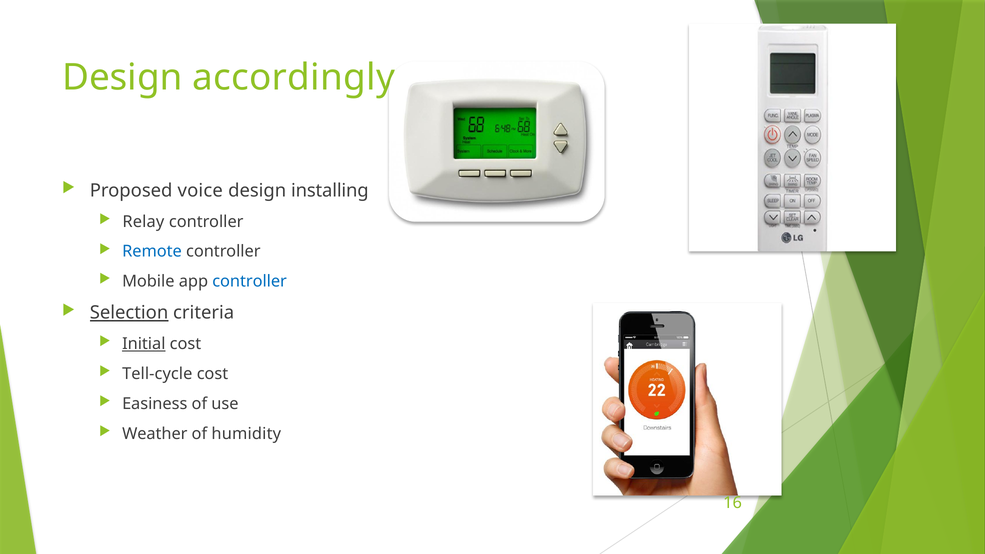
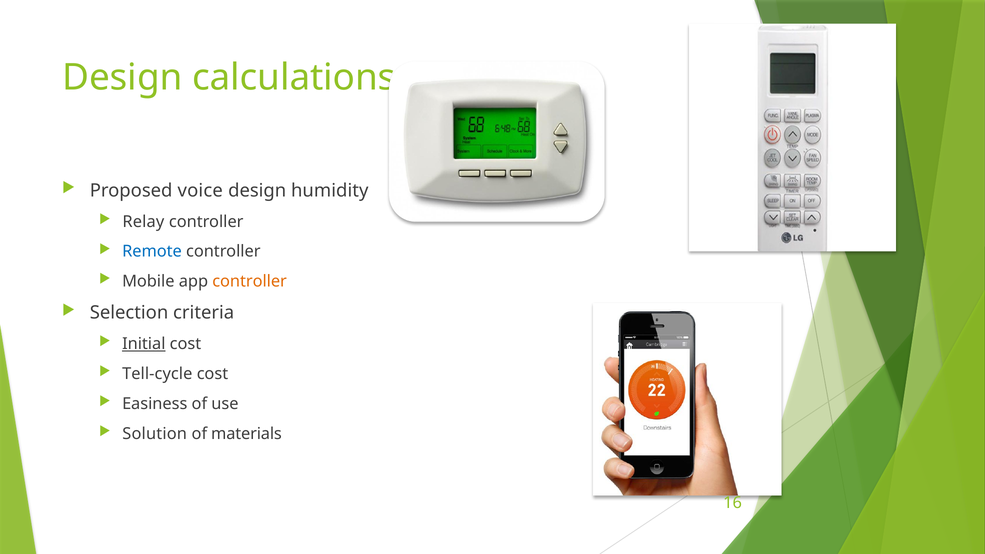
accordingly: accordingly -> calculations
installing: installing -> humidity
controller at (250, 282) colour: blue -> orange
Selection underline: present -> none
Weather: Weather -> Solution
humidity: humidity -> materials
